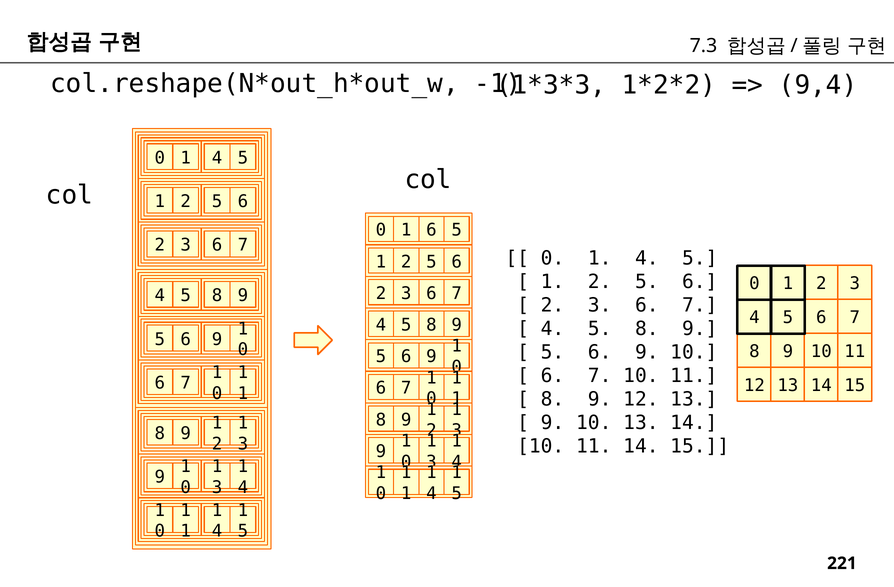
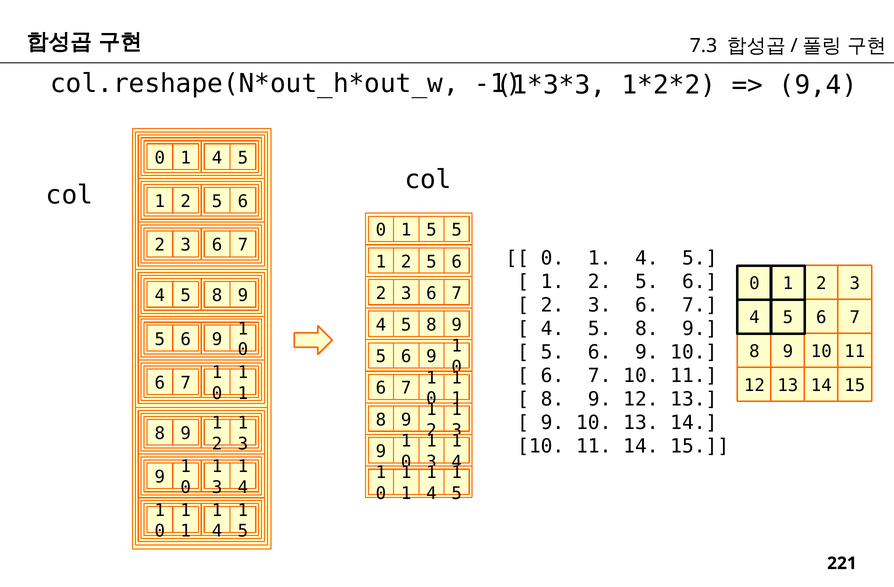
0 1 6: 6 -> 5
